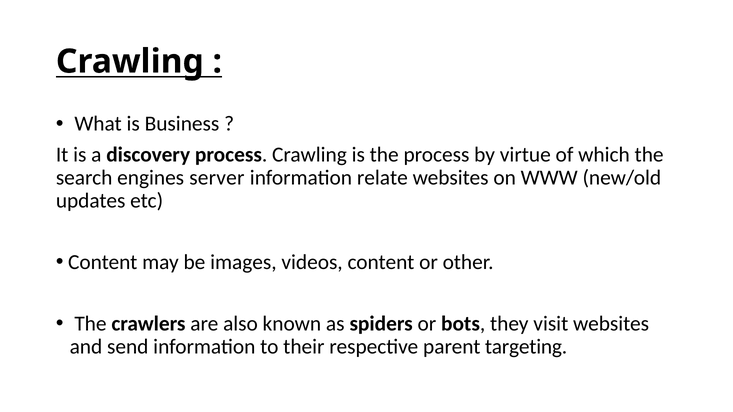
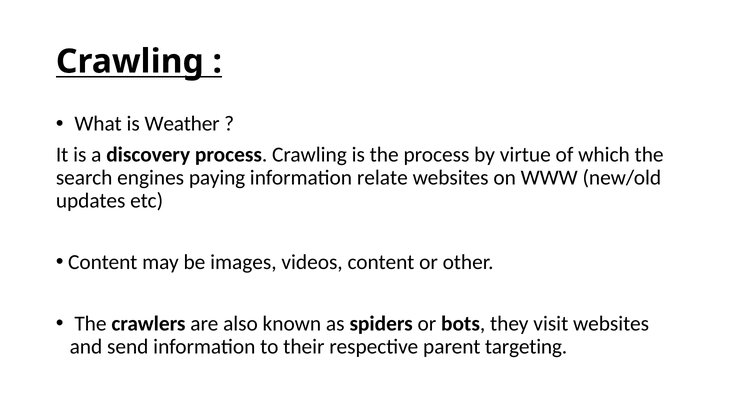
Business: Business -> Weather
server: server -> paying
